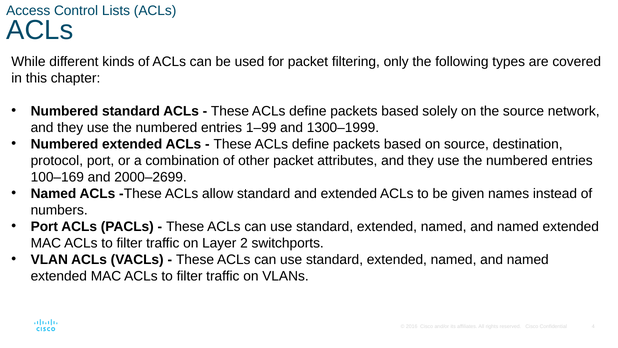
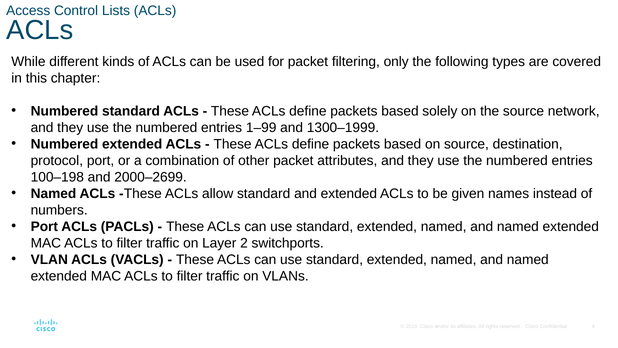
100–169: 100–169 -> 100–198
